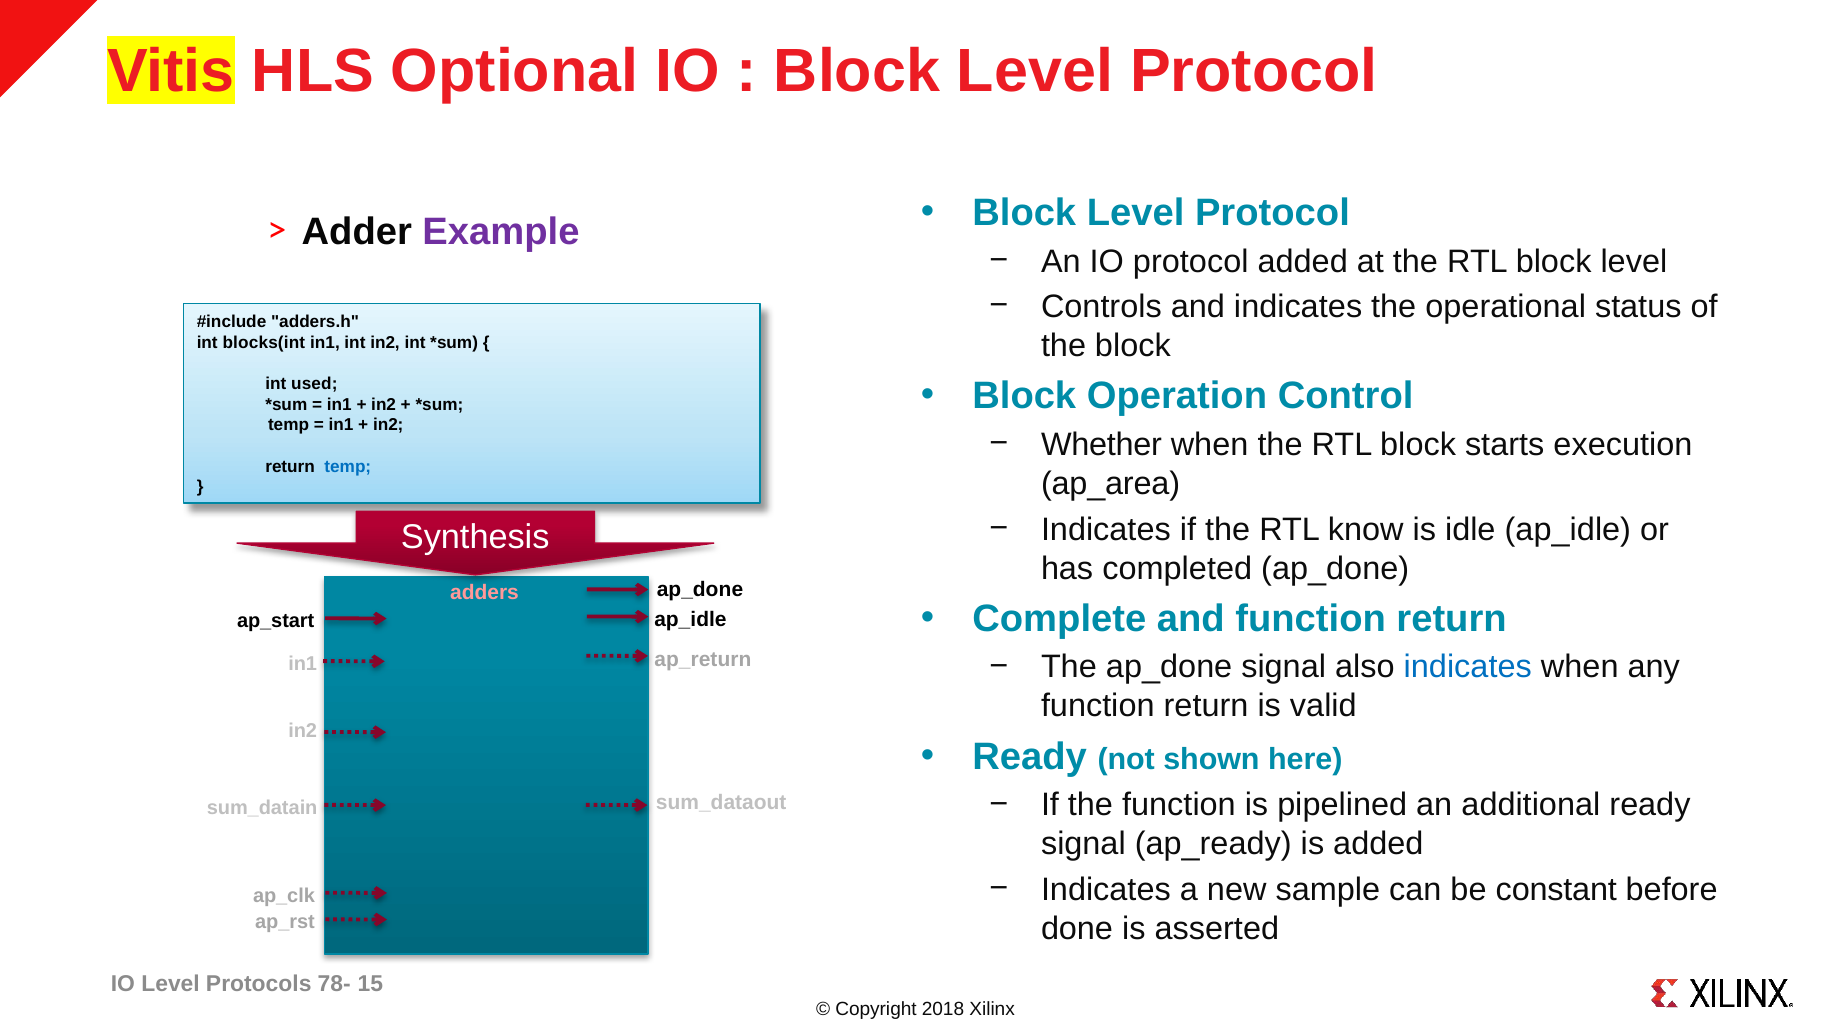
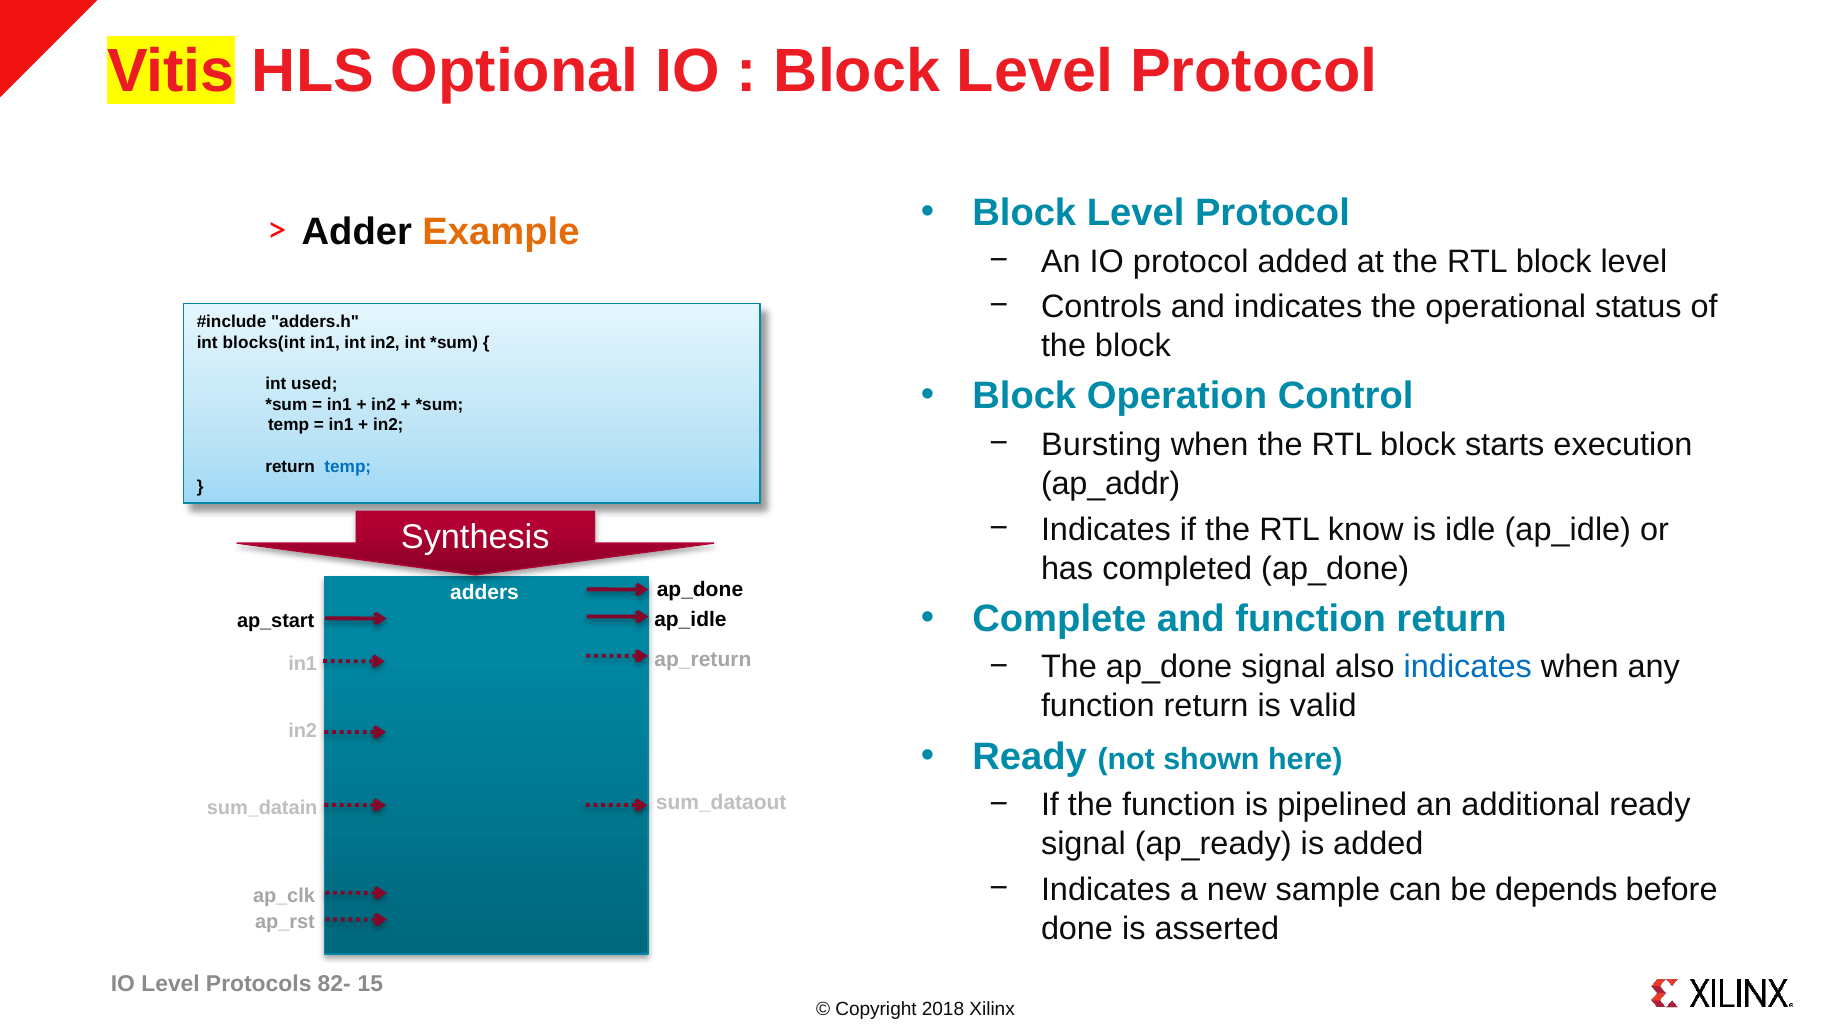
Example colour: purple -> orange
Whether: Whether -> Bursting
ap_area: ap_area -> ap_addr
adders colour: pink -> white
constant: constant -> depends
78-: 78- -> 82-
